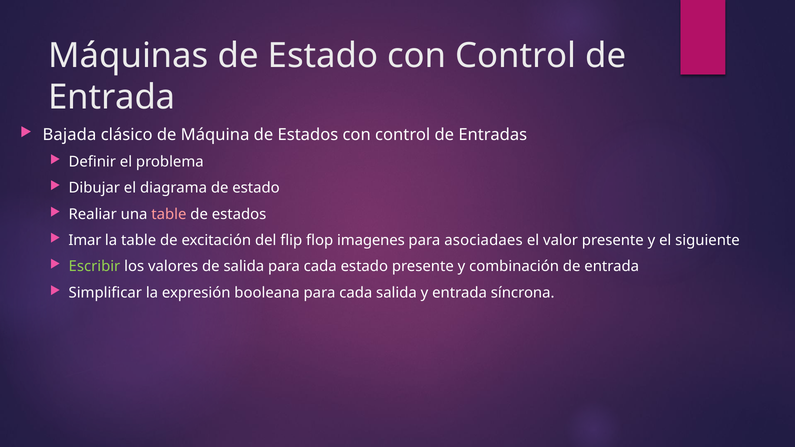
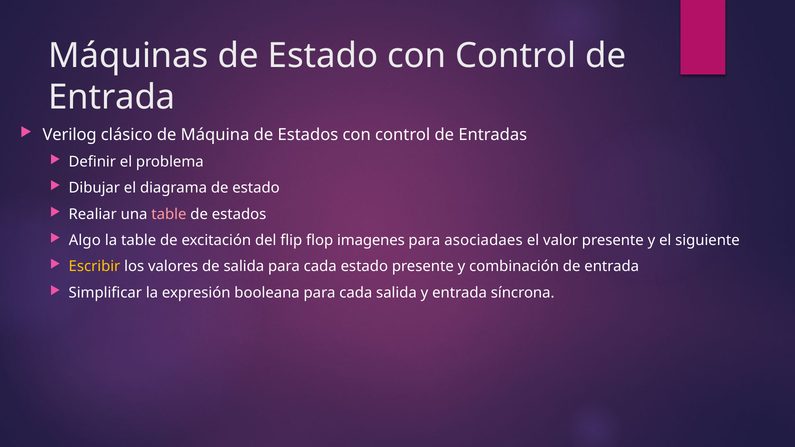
Bajada: Bajada -> Verilog
Imar: Imar -> Algo
Escribir colour: light green -> yellow
